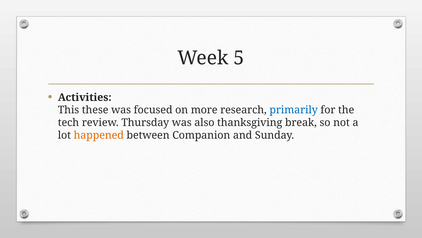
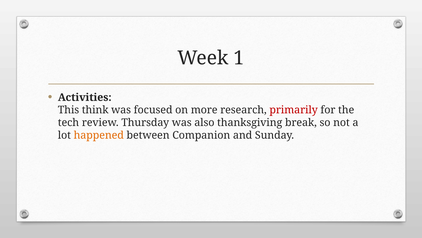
5: 5 -> 1
these: these -> think
primarily colour: blue -> red
